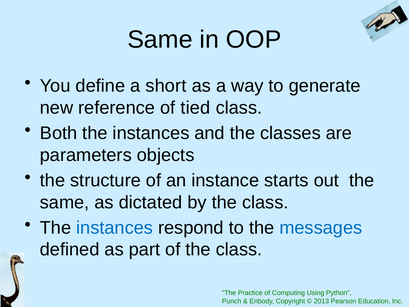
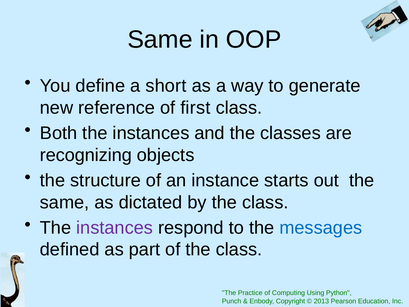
tied: tied -> first
parameters: parameters -> recognizing
instances at (115, 228) colour: blue -> purple
